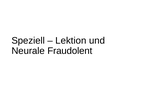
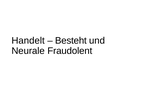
Speziell: Speziell -> Handelt
Lektion: Lektion -> Besteht
